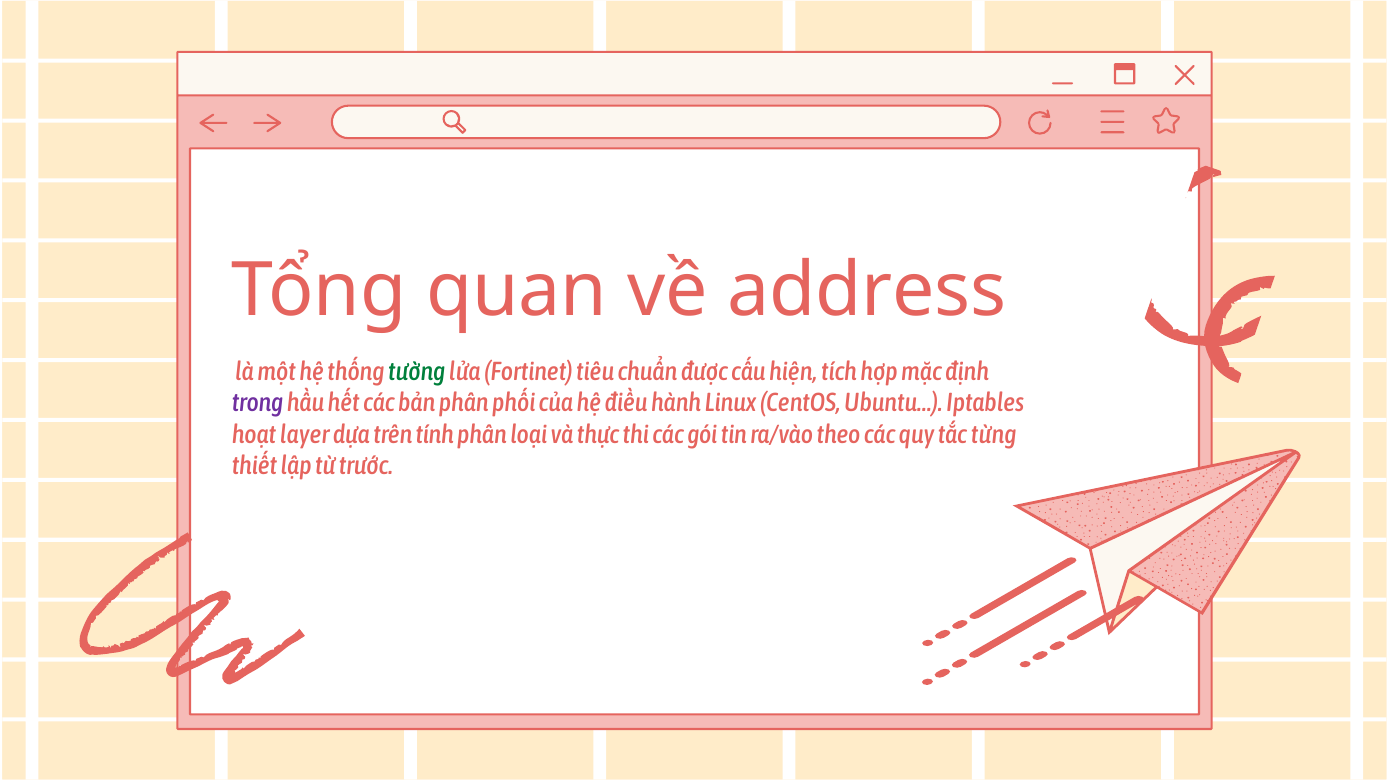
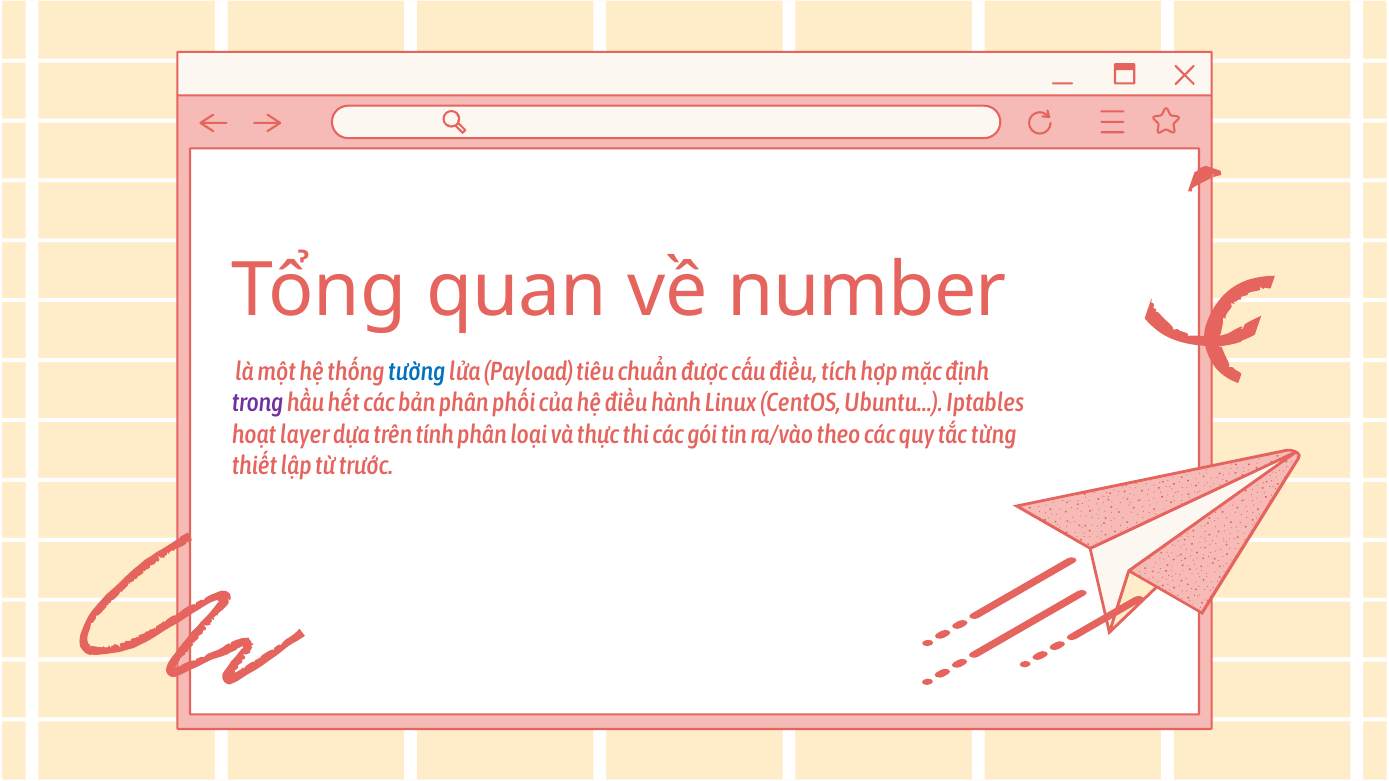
address: address -> number
tường colour: green -> blue
Fortinet: Fortinet -> Payload
cấu hiện: hiện -> điều
